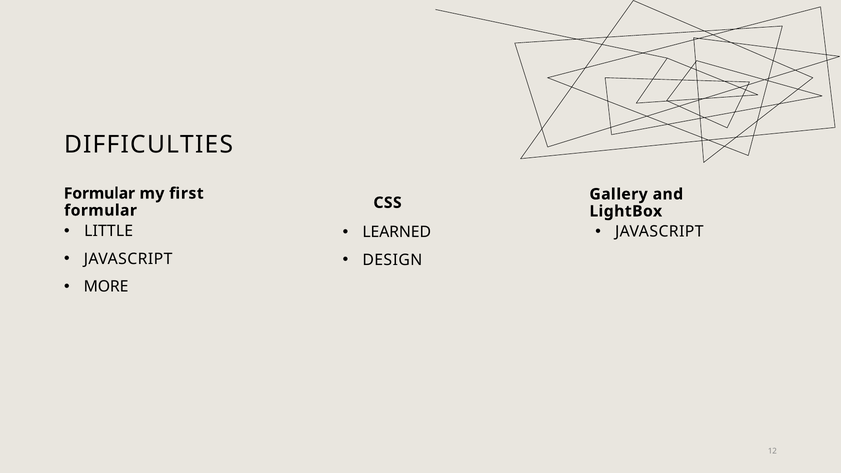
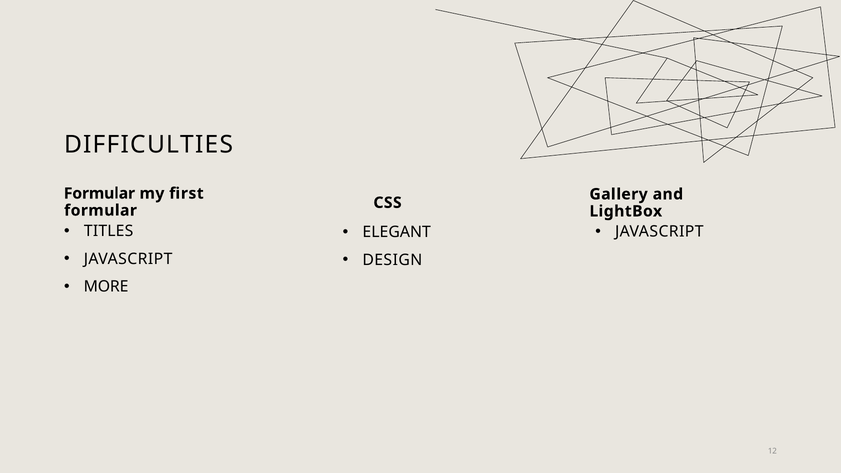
LITTLE: LITTLE -> TITLES
LEARNED: LEARNED -> ELEGANT
